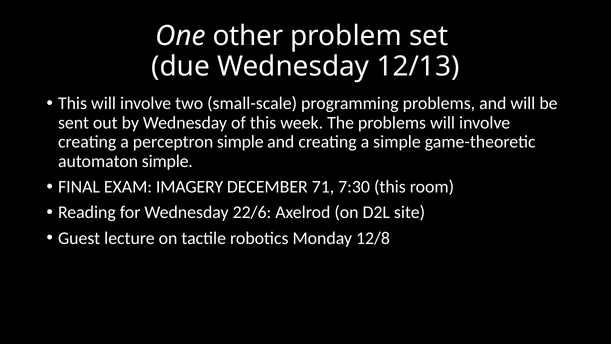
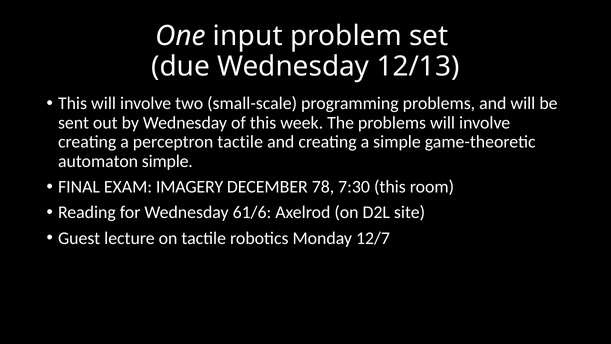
other: other -> input
perceptron simple: simple -> tactile
71: 71 -> 78
22/6: 22/6 -> 61/6
12/8: 12/8 -> 12/7
